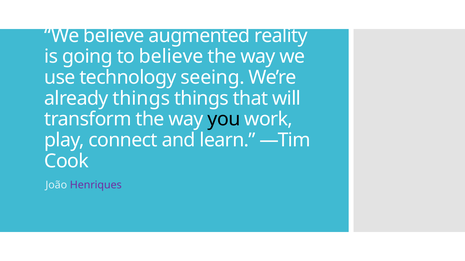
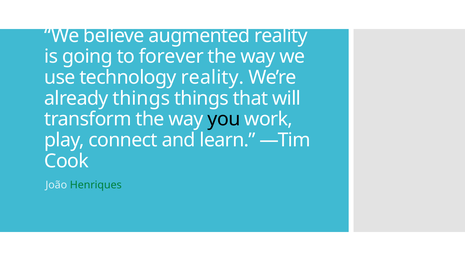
to believe: believe -> forever
technology seeing: seeing -> reality
Henriques colour: purple -> green
